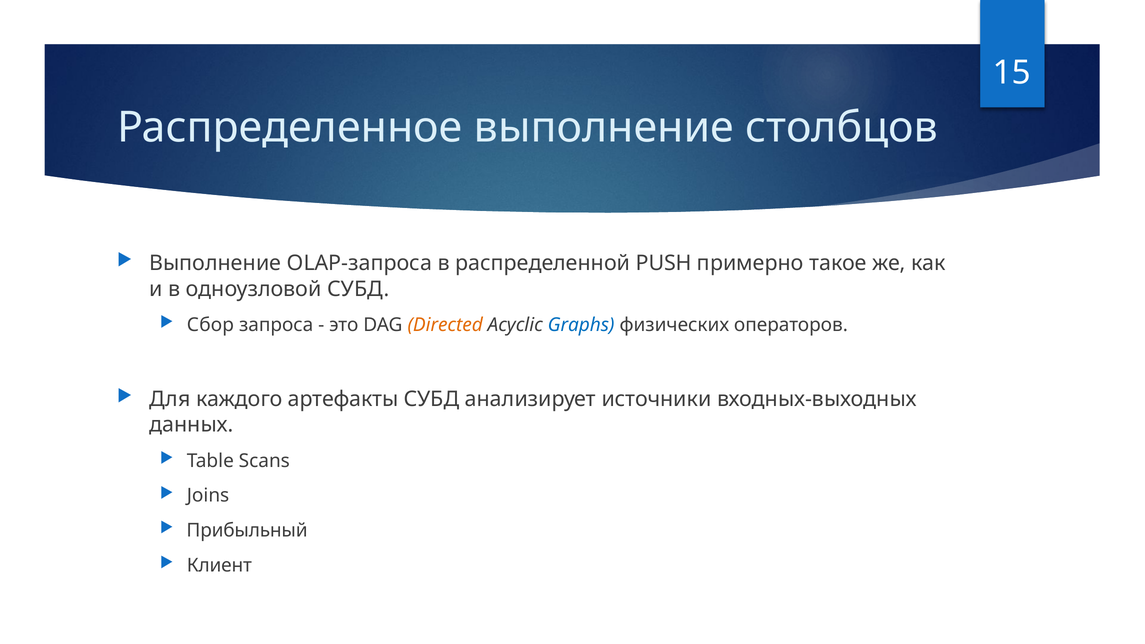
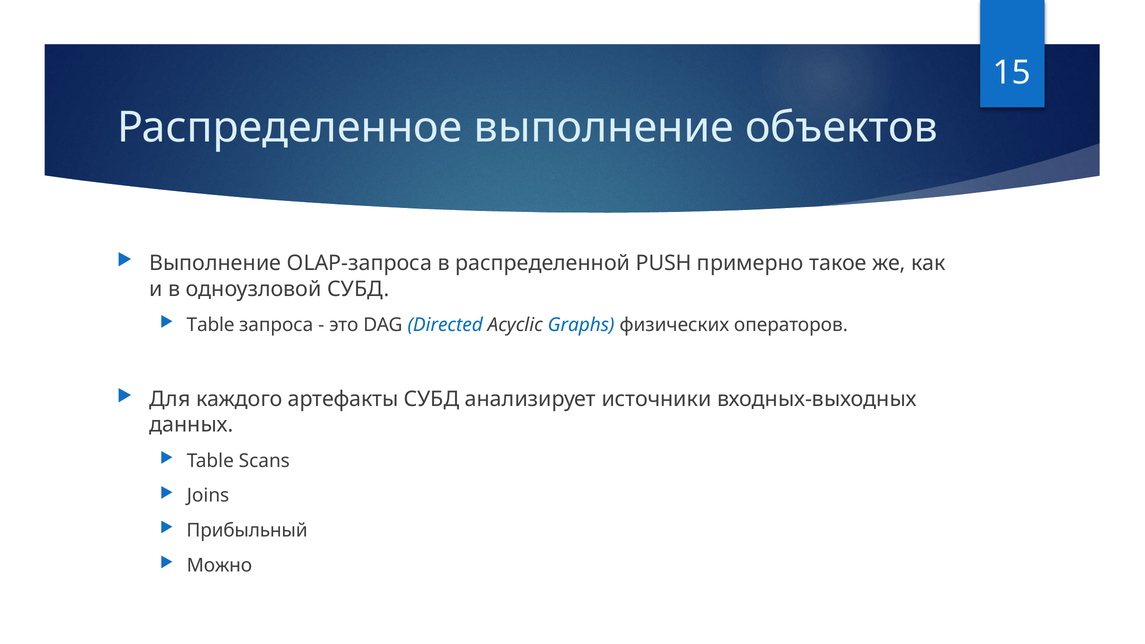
столбцов: столбцов -> объектов
Сбор at (210, 325): Сбор -> Table
Directed colour: orange -> blue
Клиент: Клиент -> Можно
